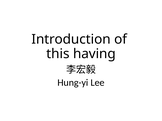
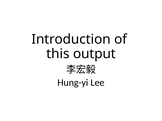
having: having -> output
